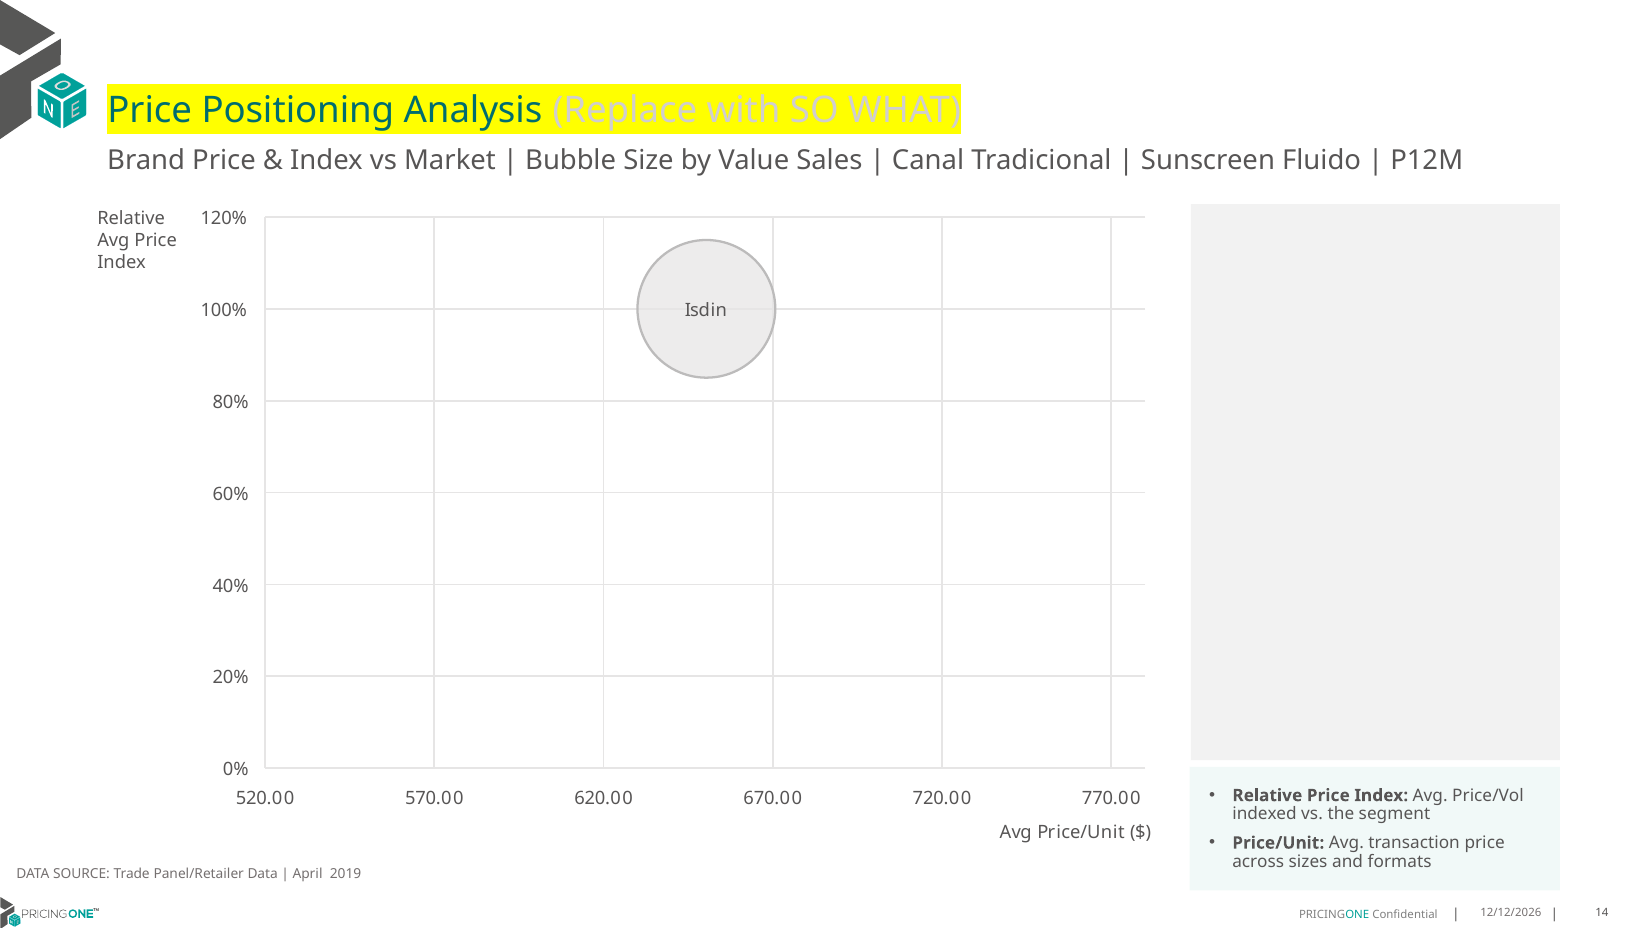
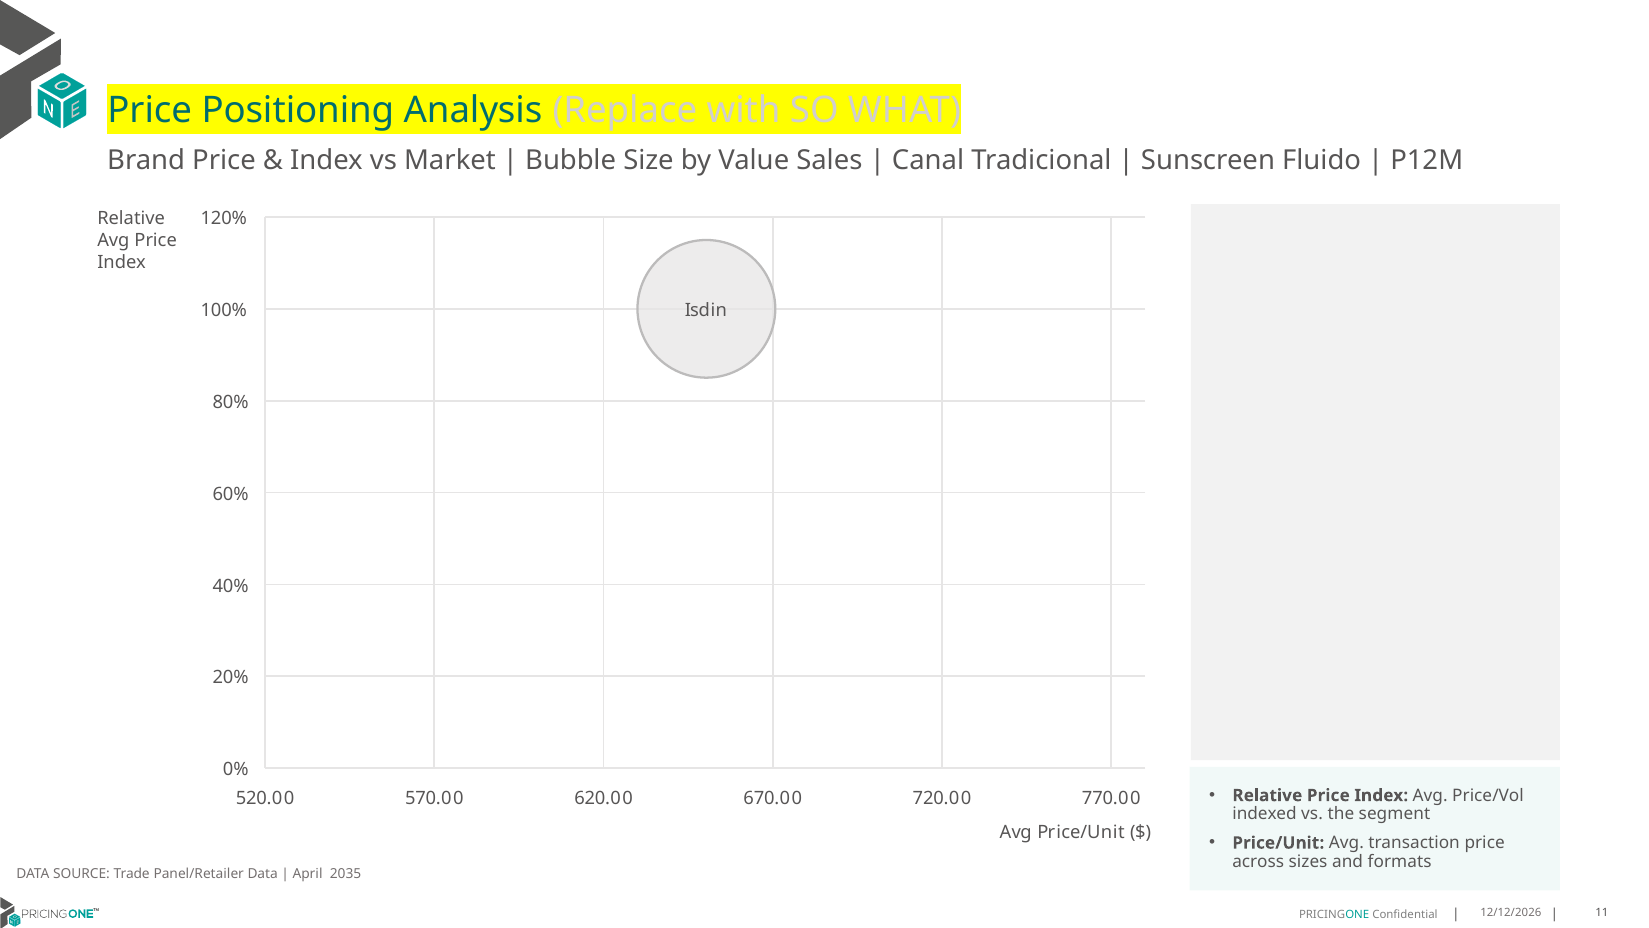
2019: 2019 -> 2035
14: 14 -> 11
